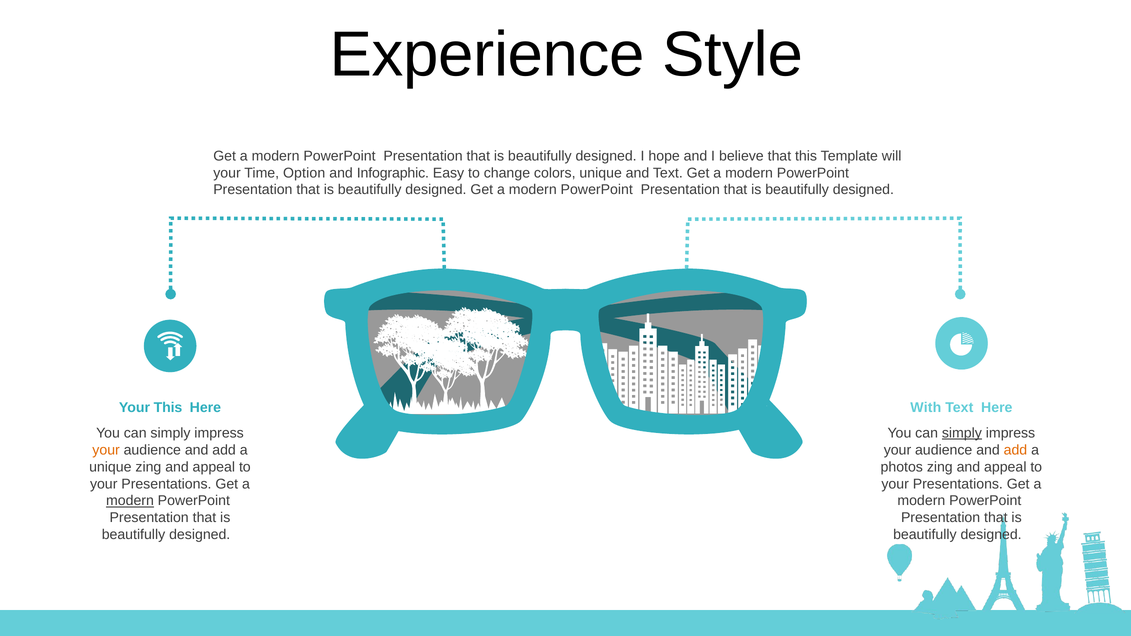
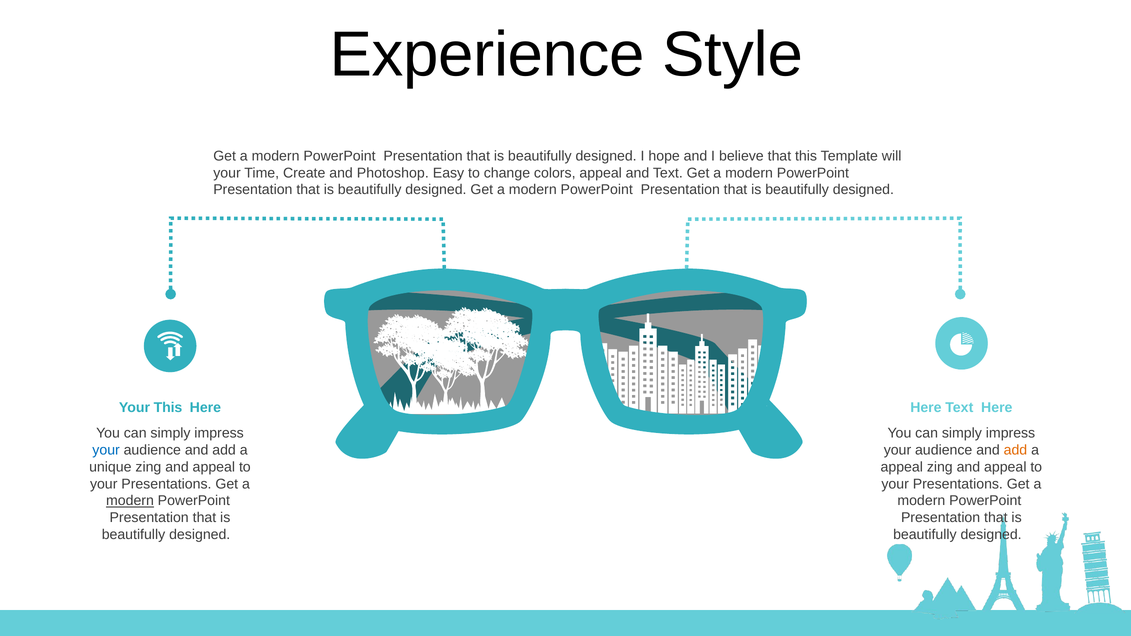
Option: Option -> Create
Infographic: Infographic -> Photoshop
colors unique: unique -> appeal
With at (926, 408): With -> Here
simply at (962, 433) underline: present -> none
your at (106, 450) colour: orange -> blue
photos at (902, 467): photos -> appeal
